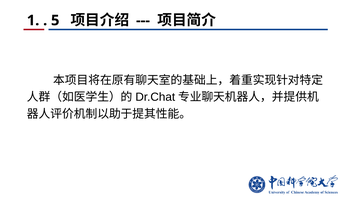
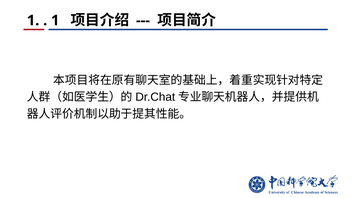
5 at (55, 20): 5 -> 1
